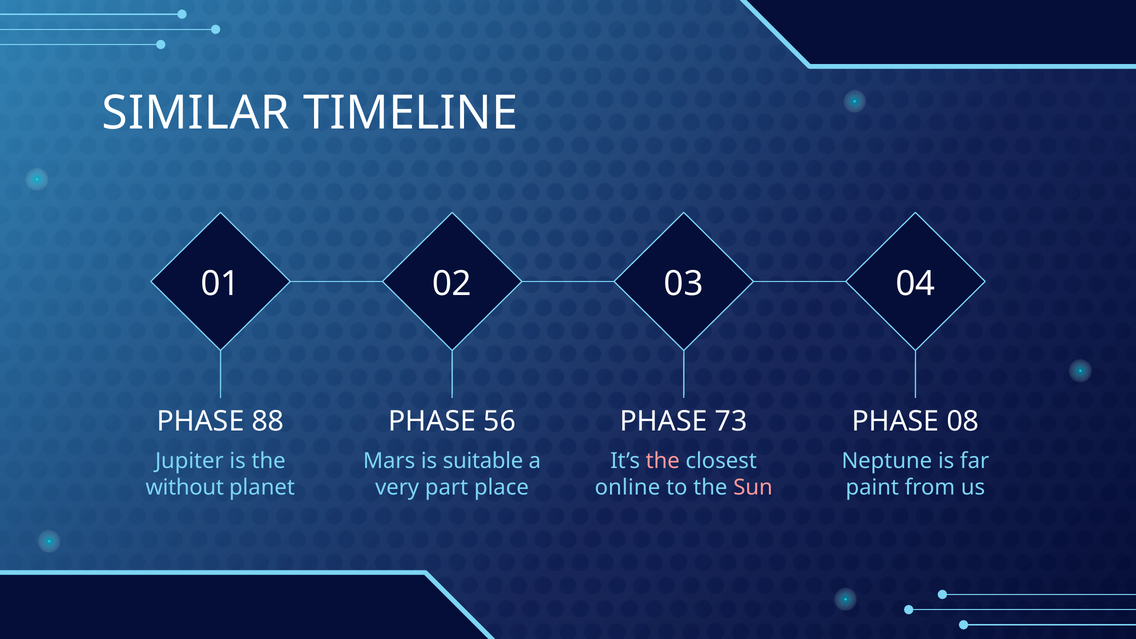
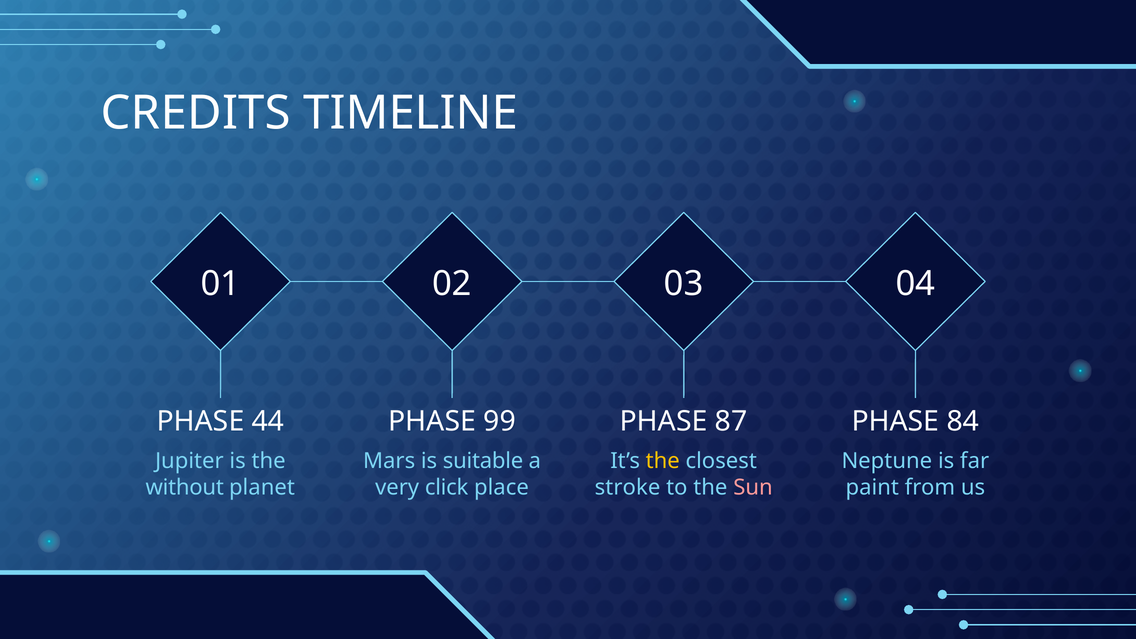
SIMILAR: SIMILAR -> CREDITS
88: 88 -> 44
56: 56 -> 99
73: 73 -> 87
08: 08 -> 84
the at (663, 461) colour: pink -> yellow
part: part -> click
online: online -> stroke
